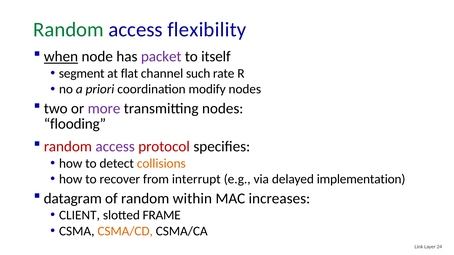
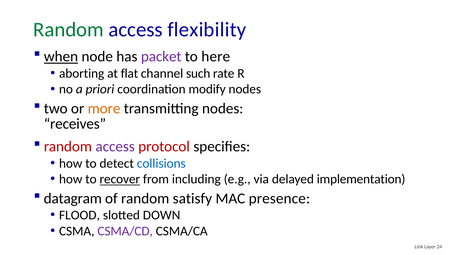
itself: itself -> here
segment: segment -> aborting
more colour: purple -> orange
flooding: flooding -> receives
collisions colour: orange -> blue
recover underline: none -> present
interrupt: interrupt -> including
within: within -> satisfy
increases: increases -> presence
CLIENT: CLIENT -> FLOOD
FRAME: FRAME -> DOWN
CSMA/CD colour: orange -> purple
